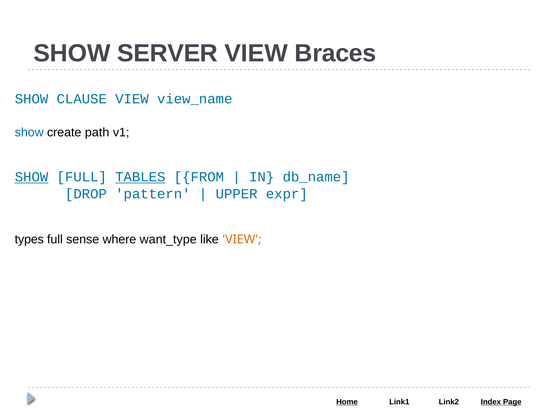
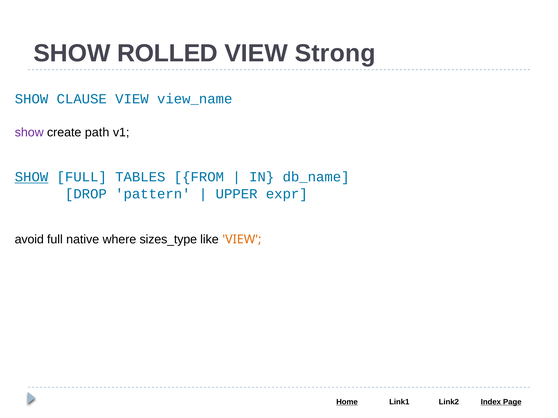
SERVER: SERVER -> ROLLED
Braces: Braces -> Strong
show at (29, 133) colour: blue -> purple
TABLES underline: present -> none
types: types -> avoid
sense: sense -> native
want_type: want_type -> sizes_type
